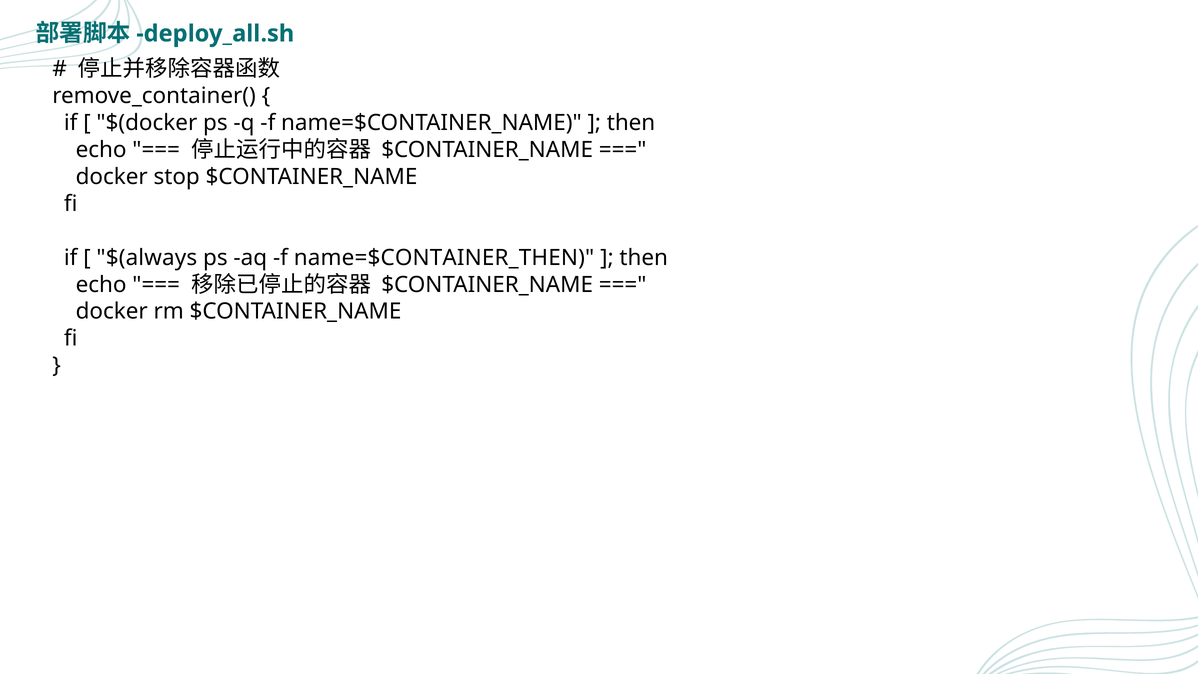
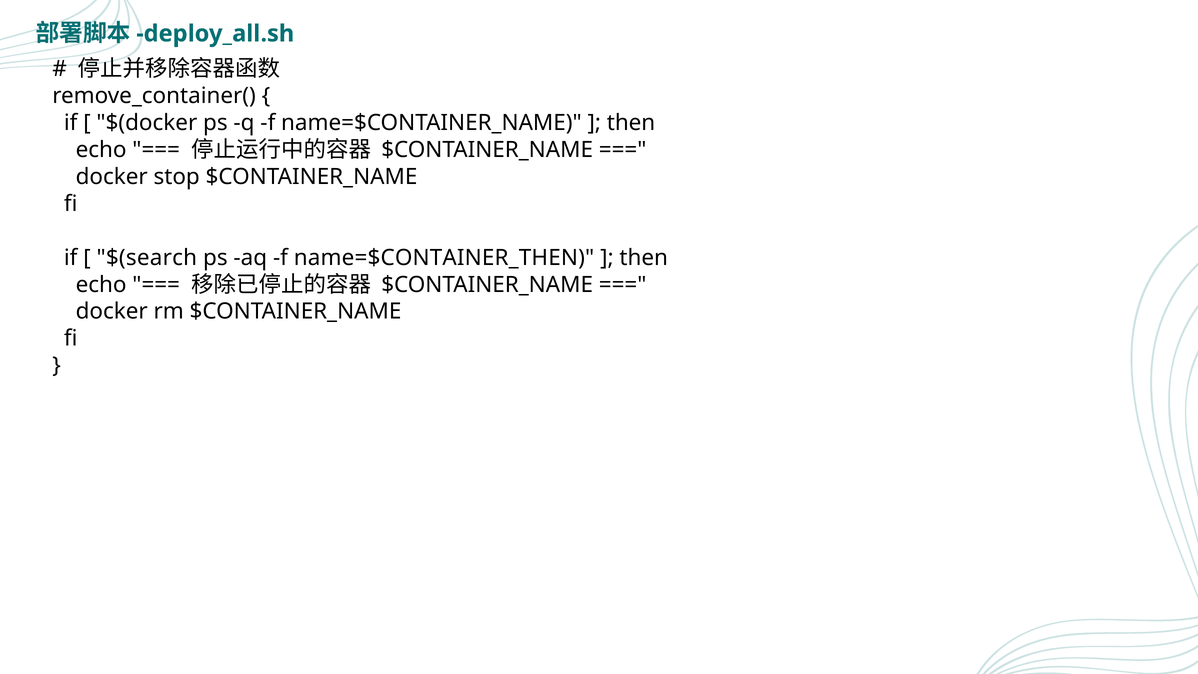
$(always: $(always -> $(search
